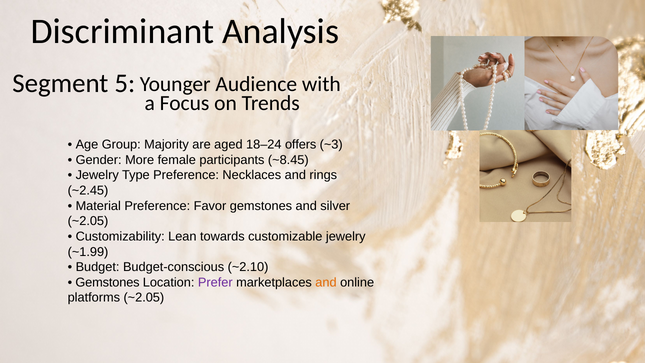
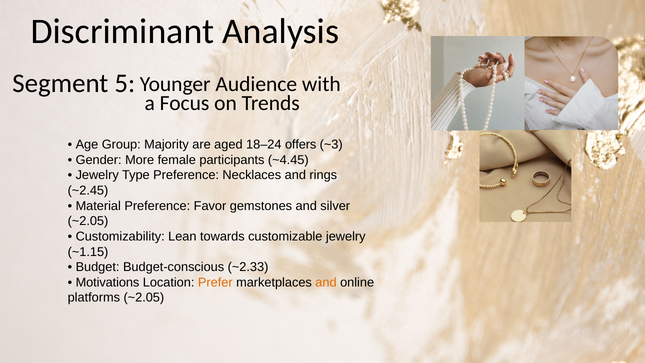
~8.45: ~8.45 -> ~4.45
~1.99: ~1.99 -> ~1.15
~2.10: ~2.10 -> ~2.33
Gemstones at (108, 282): Gemstones -> Motivations
Prefer colour: purple -> orange
